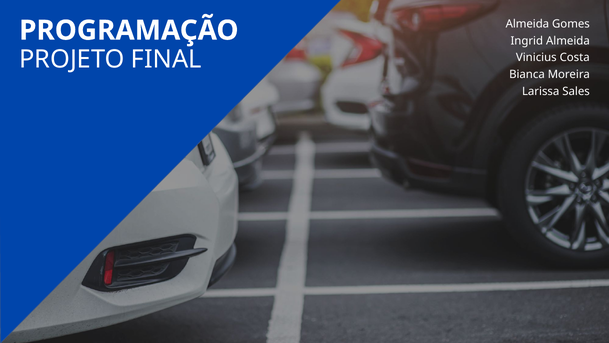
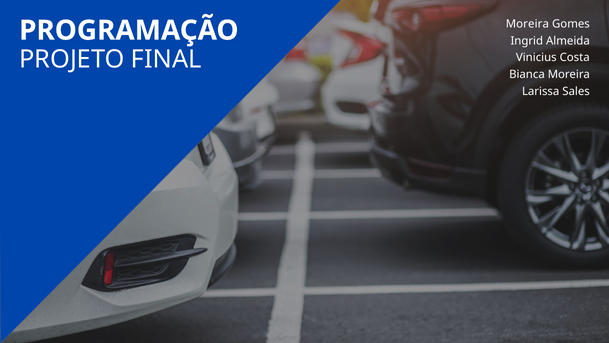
Almeida at (527, 24): Almeida -> Moreira
